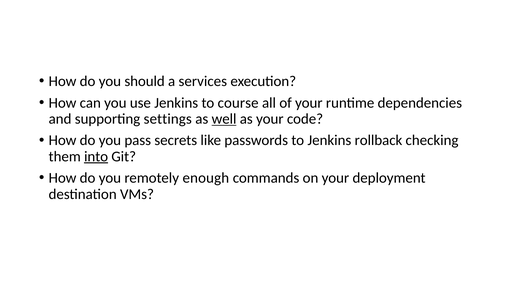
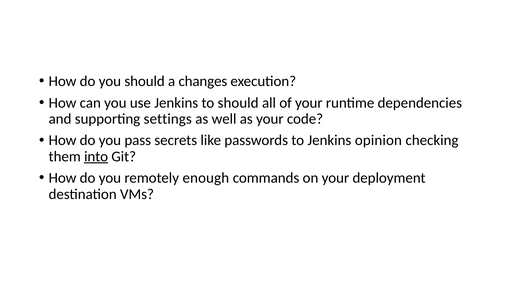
services: services -> changes
to course: course -> should
well underline: present -> none
rollback: rollback -> opinion
